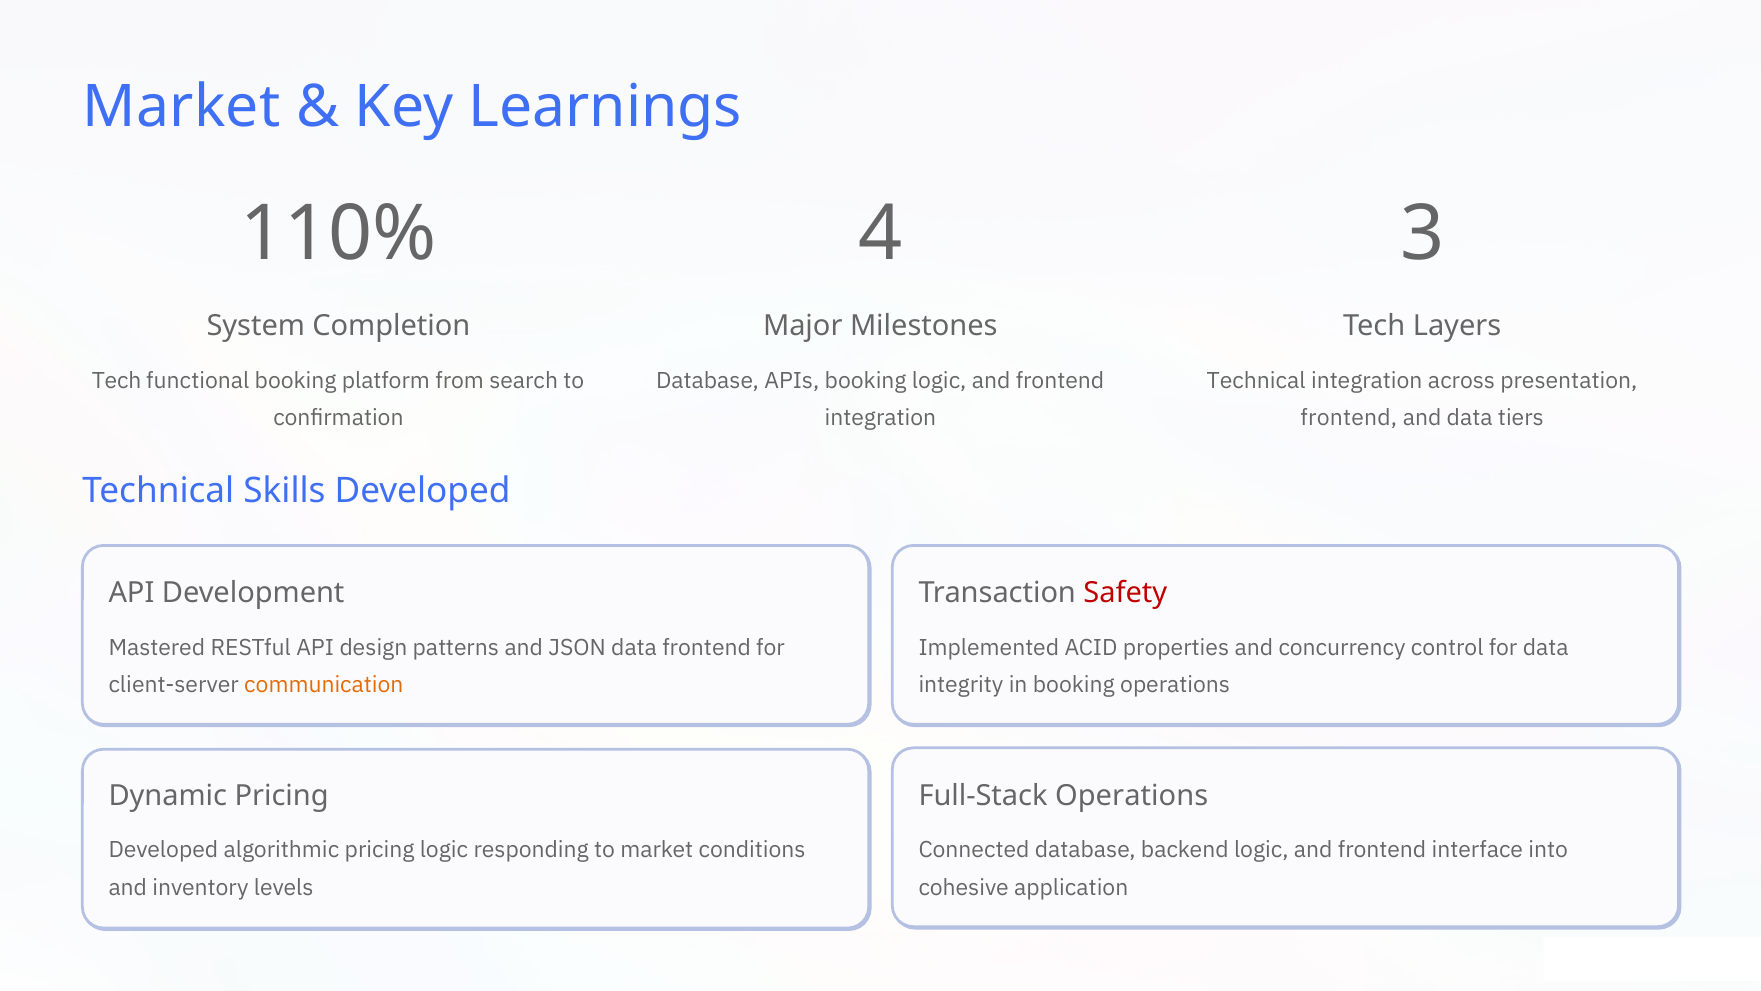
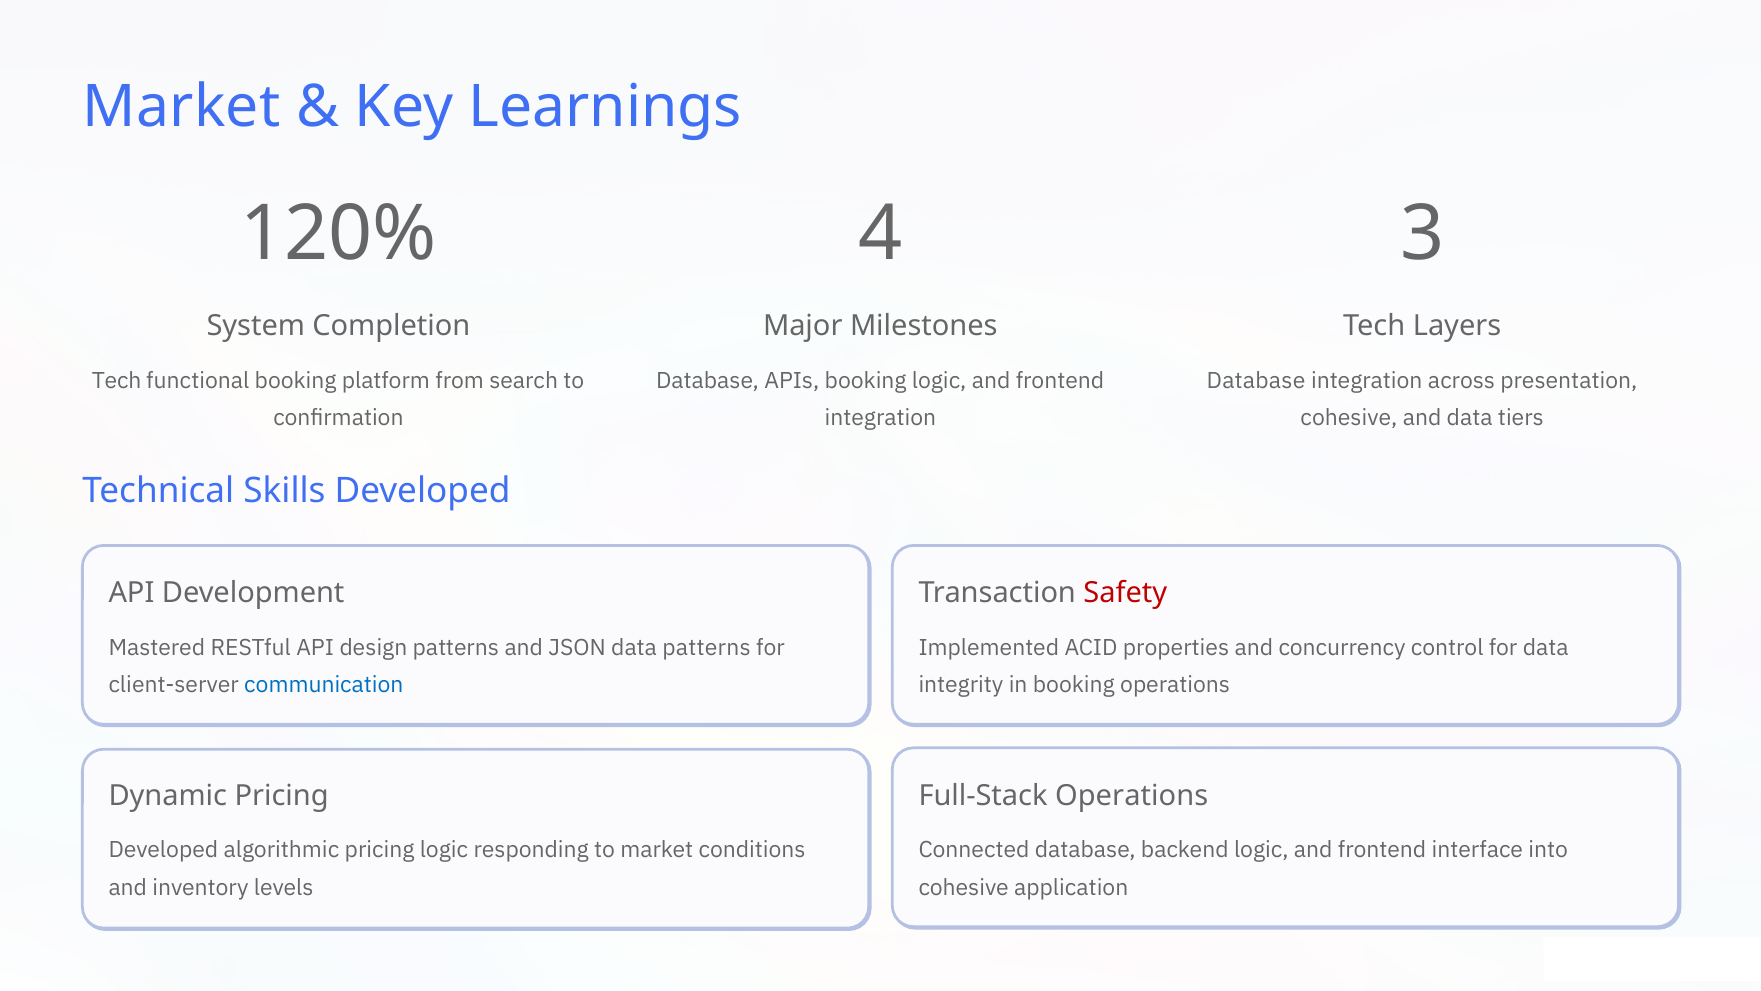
110%: 110% -> 120%
Technical at (1256, 380): Technical -> Database
frontend at (1349, 418): frontend -> cohesive
data frontend: frontend -> patterns
communication colour: orange -> blue
